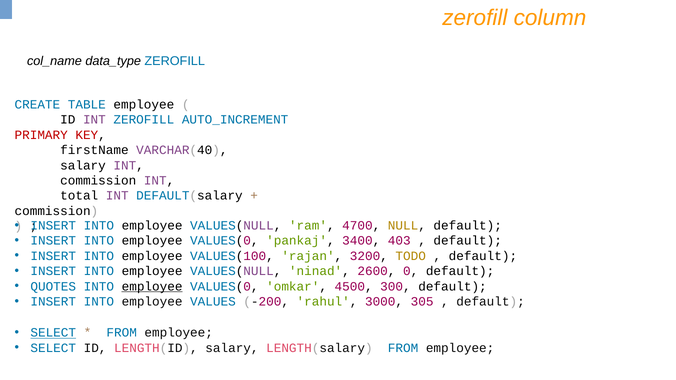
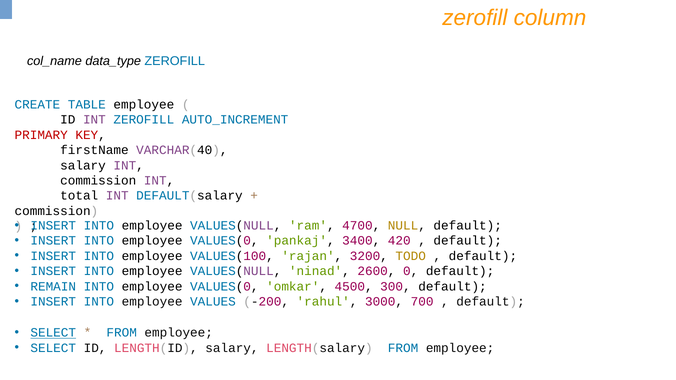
403: 403 -> 420
QUOTES: QUOTES -> REMAIN
employee at (152, 287) underline: present -> none
305: 305 -> 700
